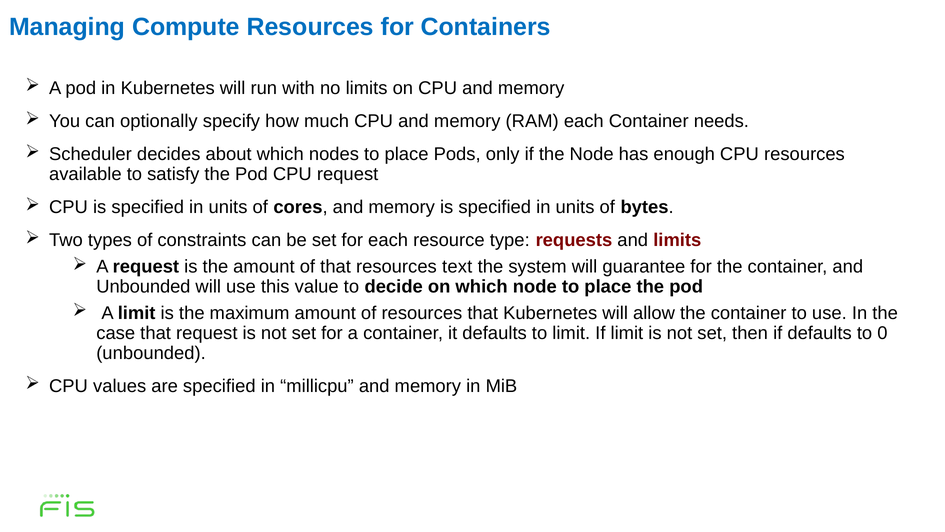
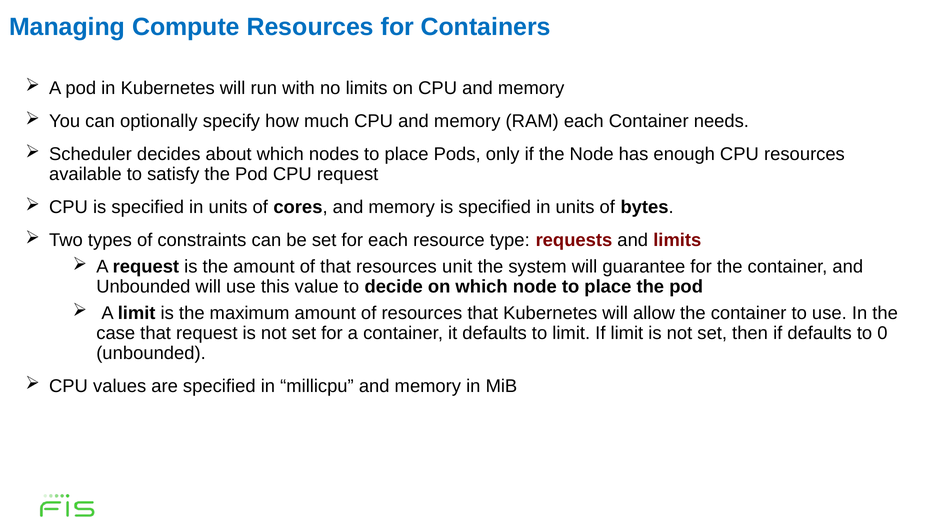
text: text -> unit
